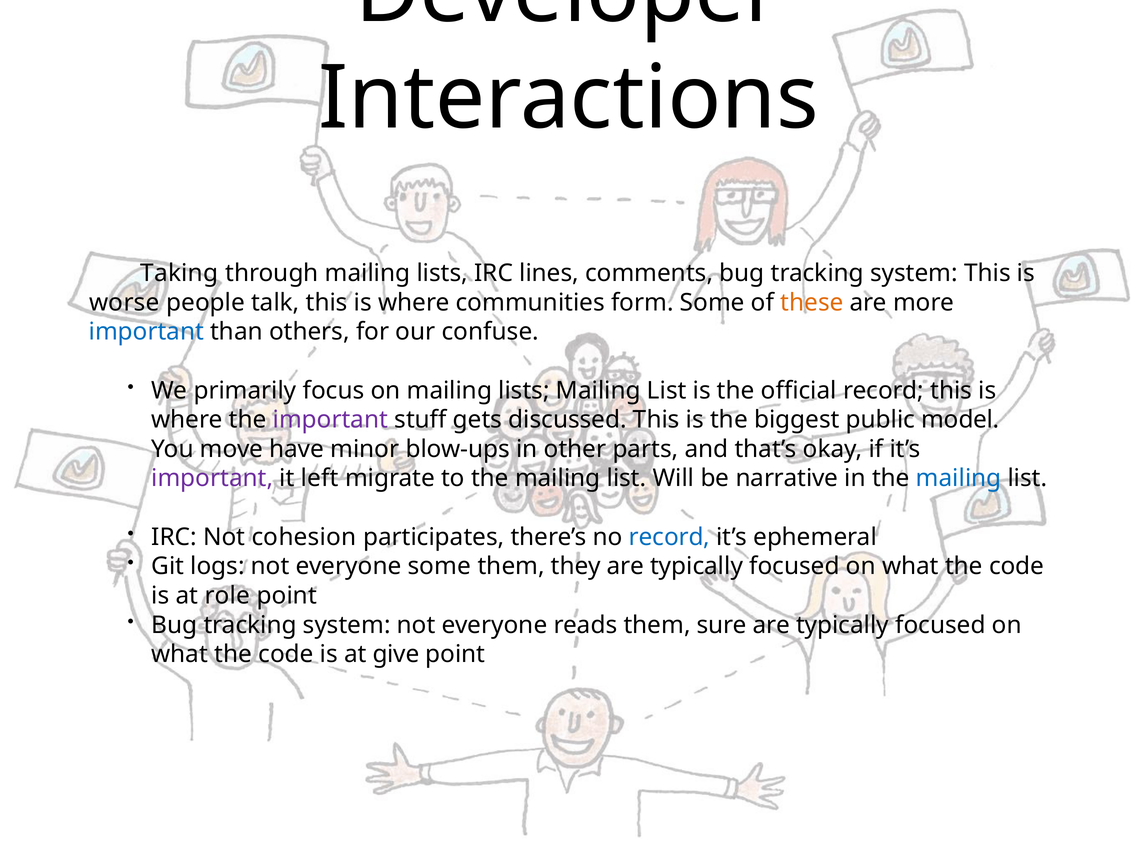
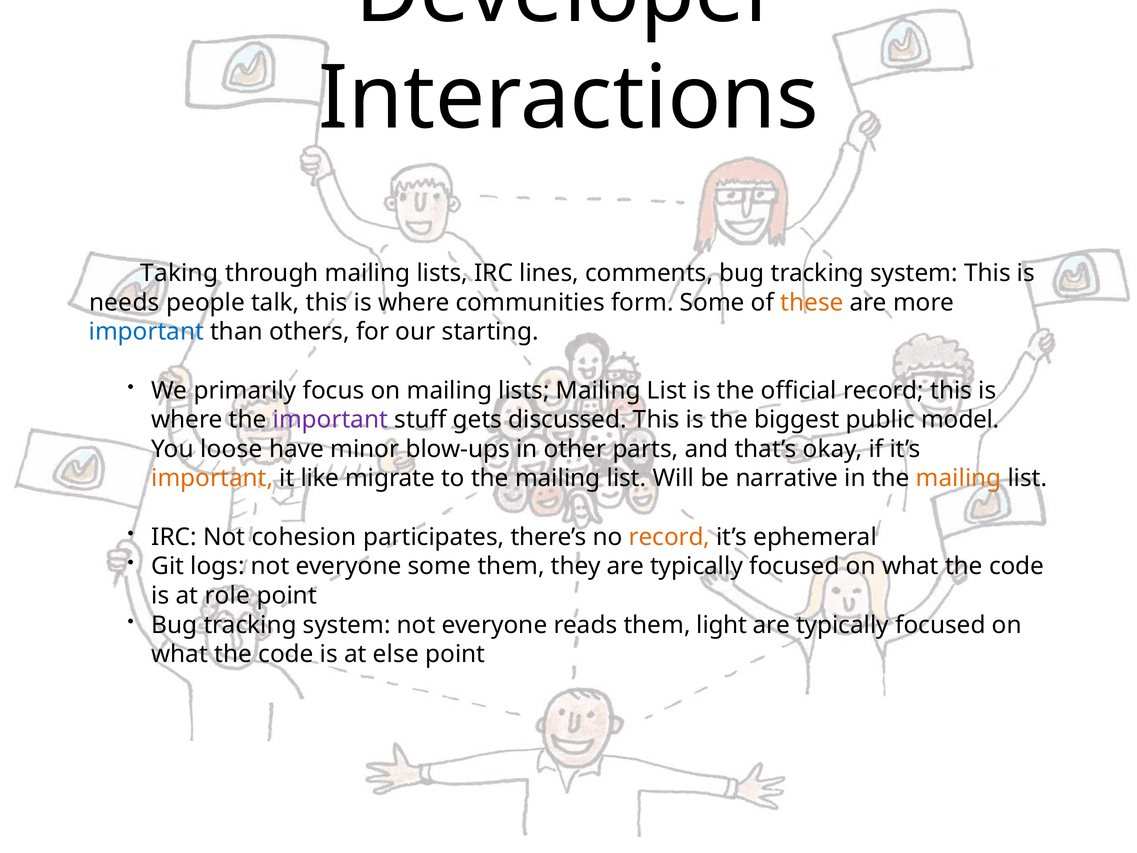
worse: worse -> needs
confuse: confuse -> starting
move: move -> loose
important at (212, 478) colour: purple -> orange
left: left -> like
mailing at (959, 478) colour: blue -> orange
record at (669, 537) colour: blue -> orange
sure: sure -> light
give: give -> else
